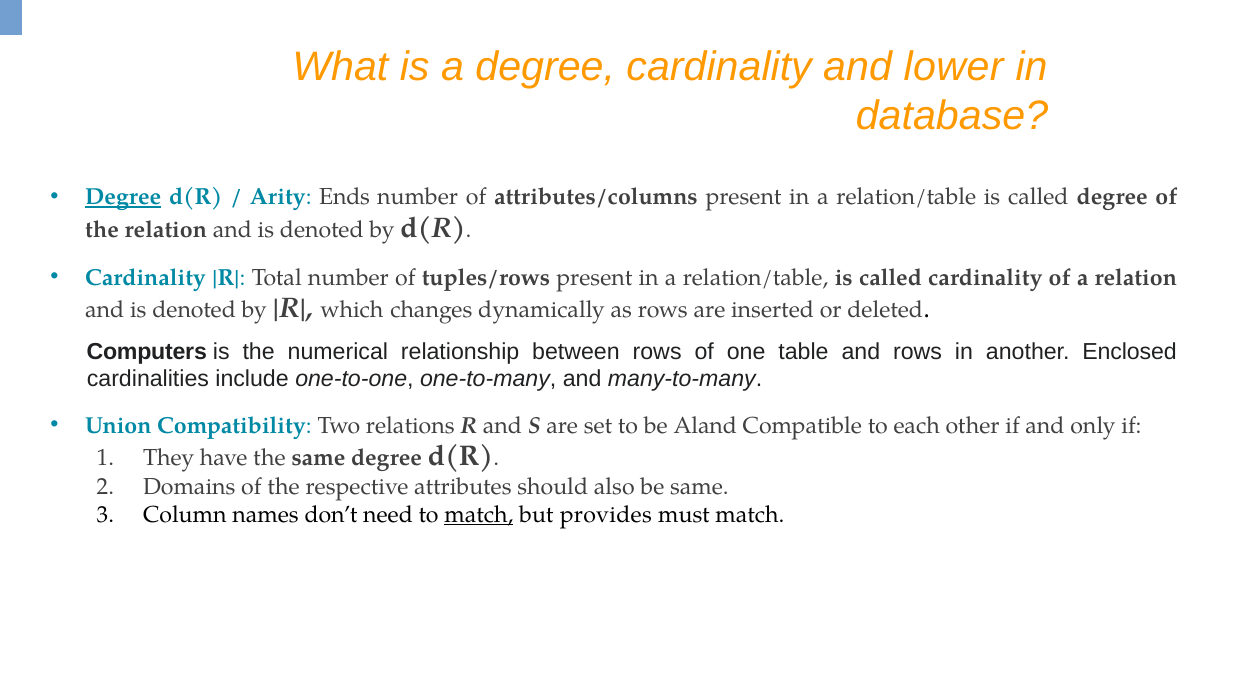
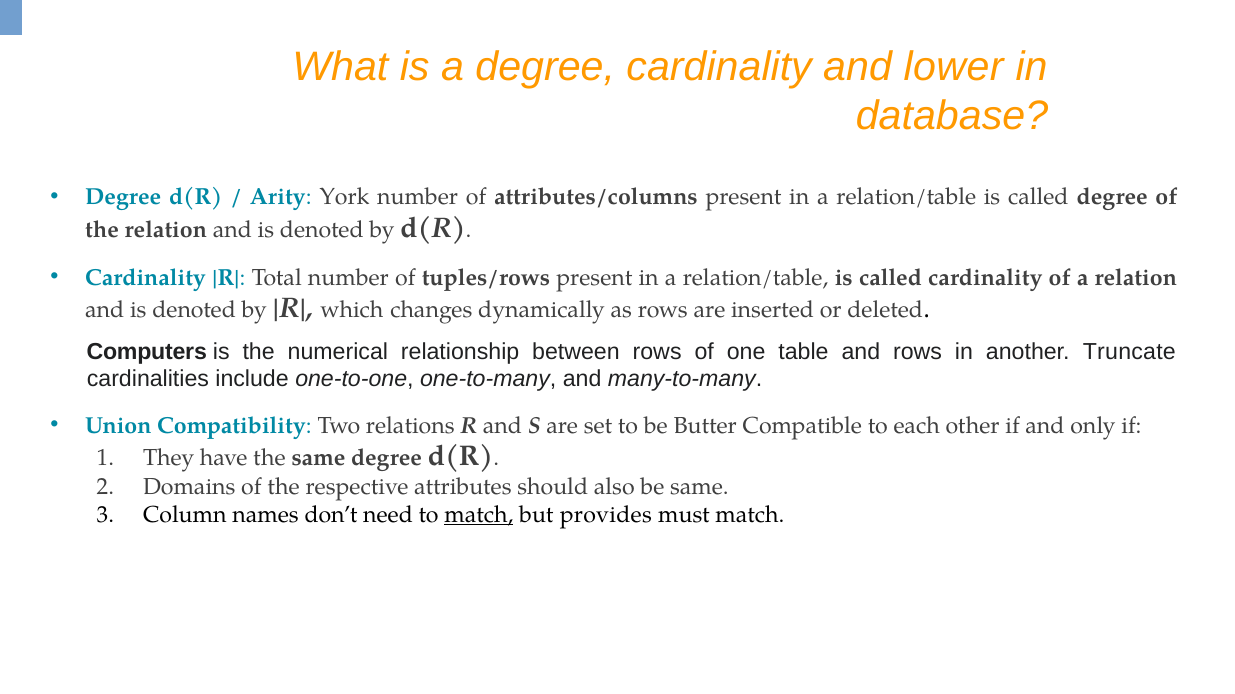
Degree at (123, 197) underline: present -> none
Ends: Ends -> York
Enclosed: Enclosed -> Truncate
Aland: Aland -> Butter
